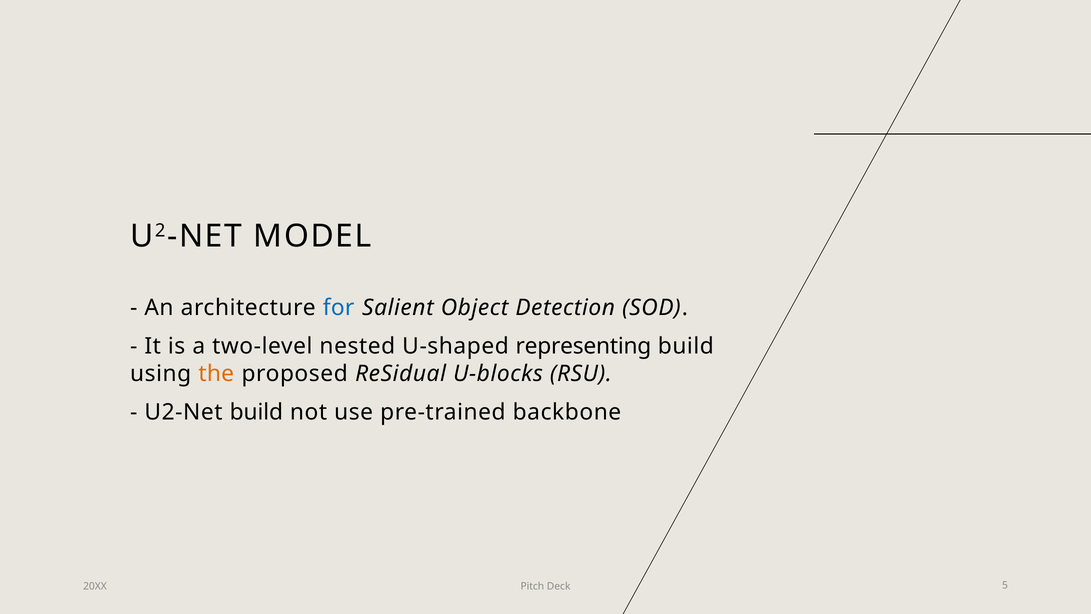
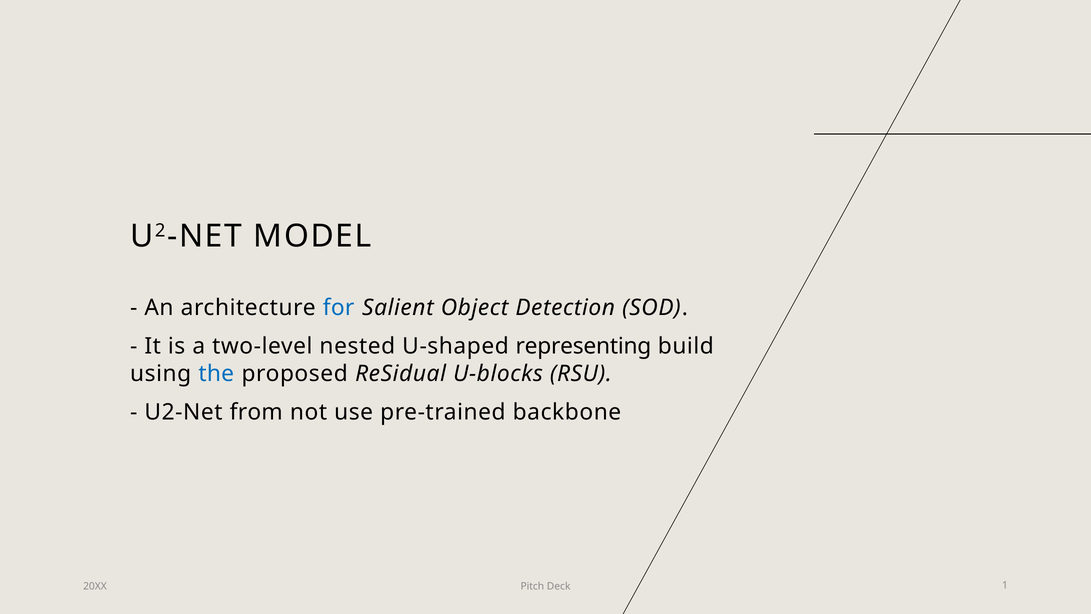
the colour: orange -> blue
U2-Net build: build -> from
5: 5 -> 1
